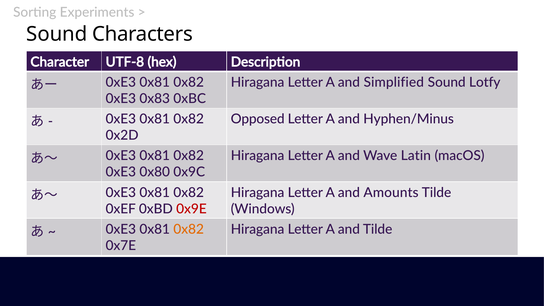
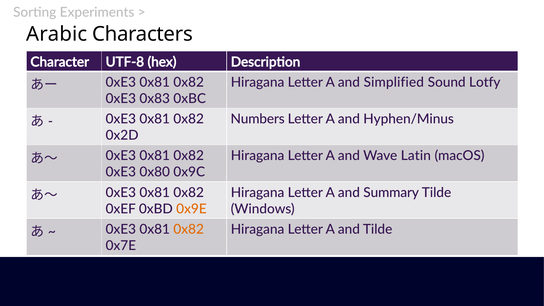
Sound at (57, 34): Sound -> Arabic
Opposed: Opposed -> Numbers
Amounts: Amounts -> Summary
0x9E colour: red -> orange
